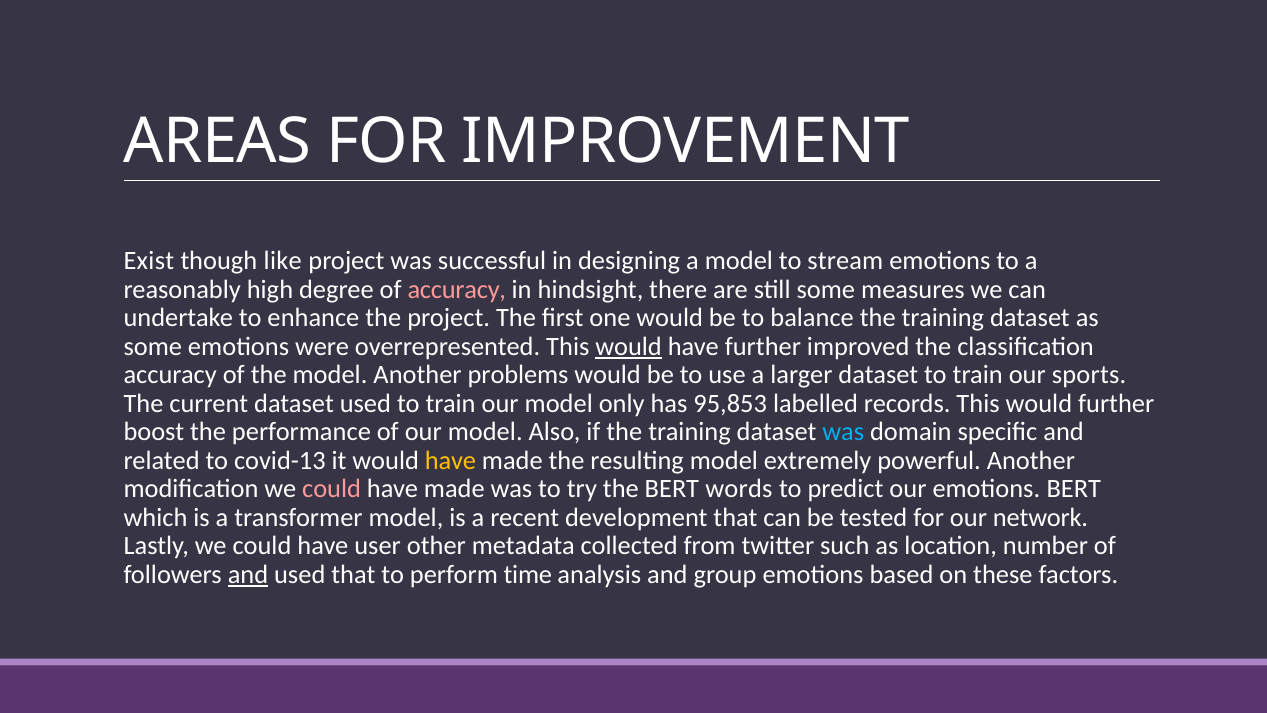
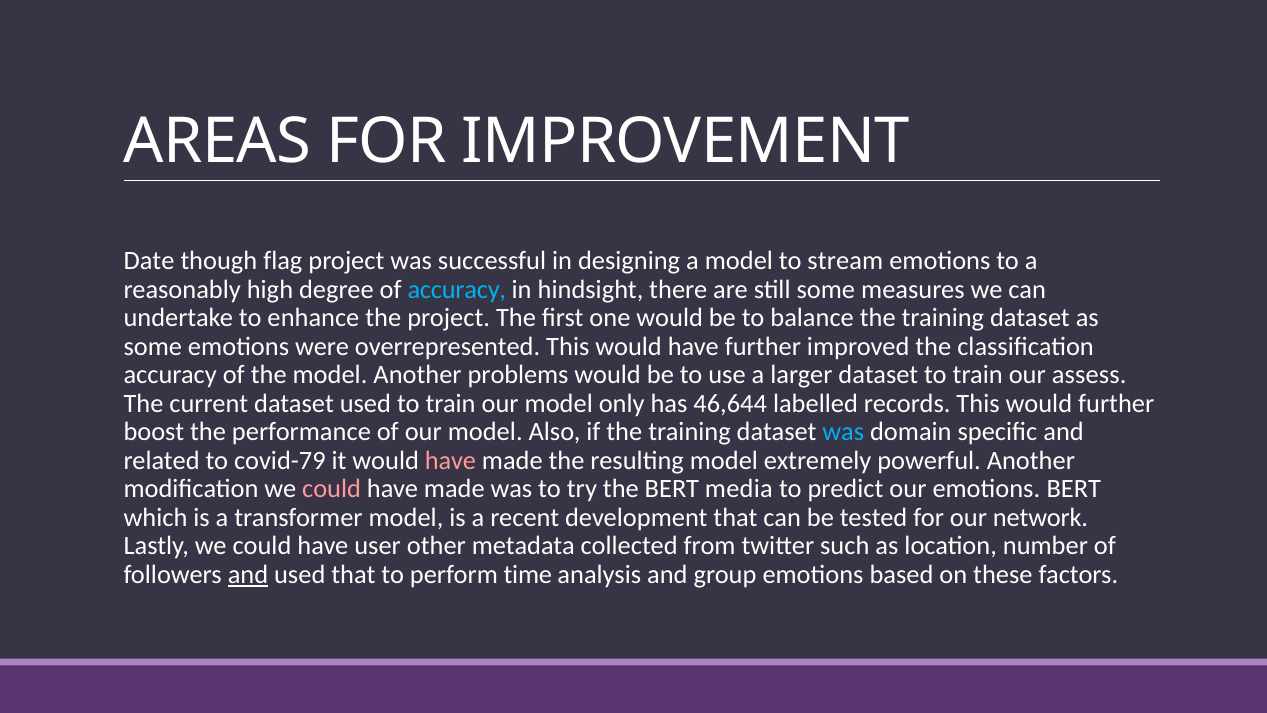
Exist: Exist -> Date
like: like -> flag
accuracy at (457, 289) colour: pink -> light blue
would at (629, 346) underline: present -> none
sports: sports -> assess
95,853: 95,853 -> 46,644
covid-13: covid-13 -> covid-79
have at (450, 460) colour: yellow -> pink
words: words -> media
